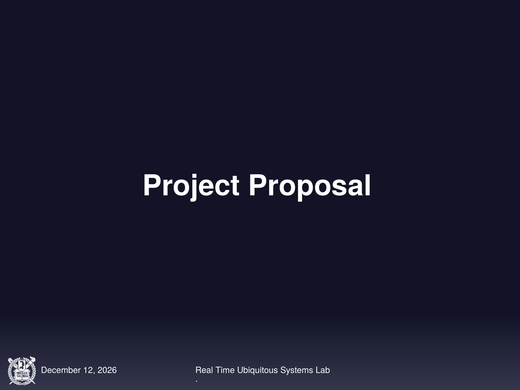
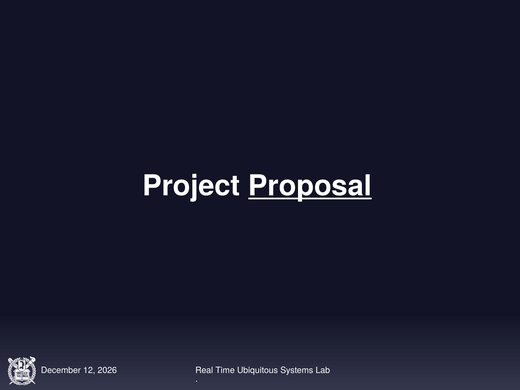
Proposal underline: none -> present
